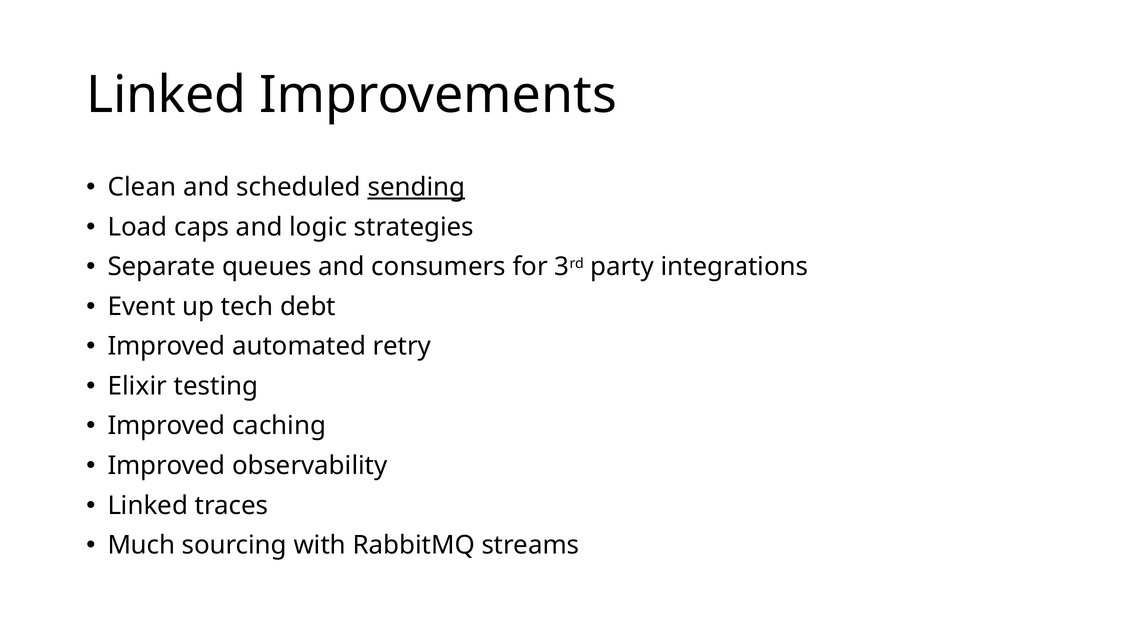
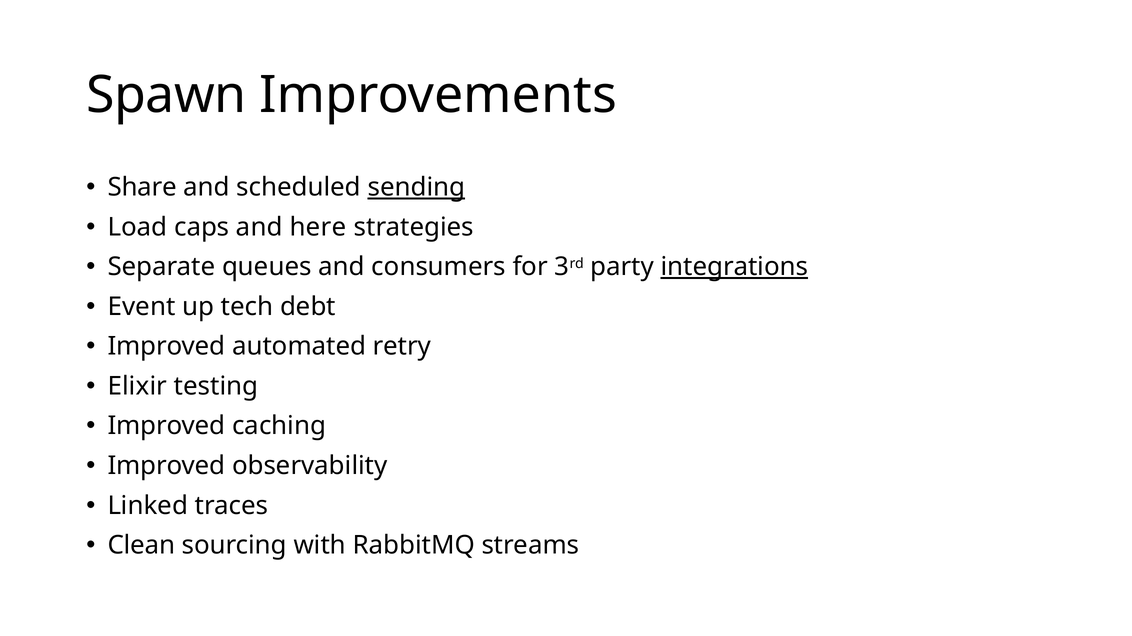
Linked at (166, 95): Linked -> Spawn
Clean: Clean -> Share
logic: logic -> here
integrations underline: none -> present
Much: Much -> Clean
